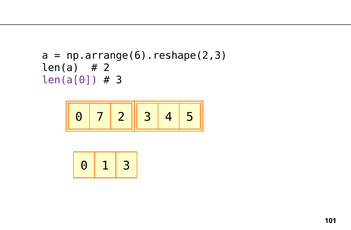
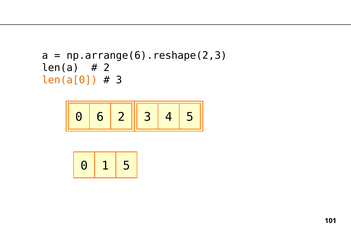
len(a[0 colour: purple -> orange
7: 7 -> 6
1 3: 3 -> 5
